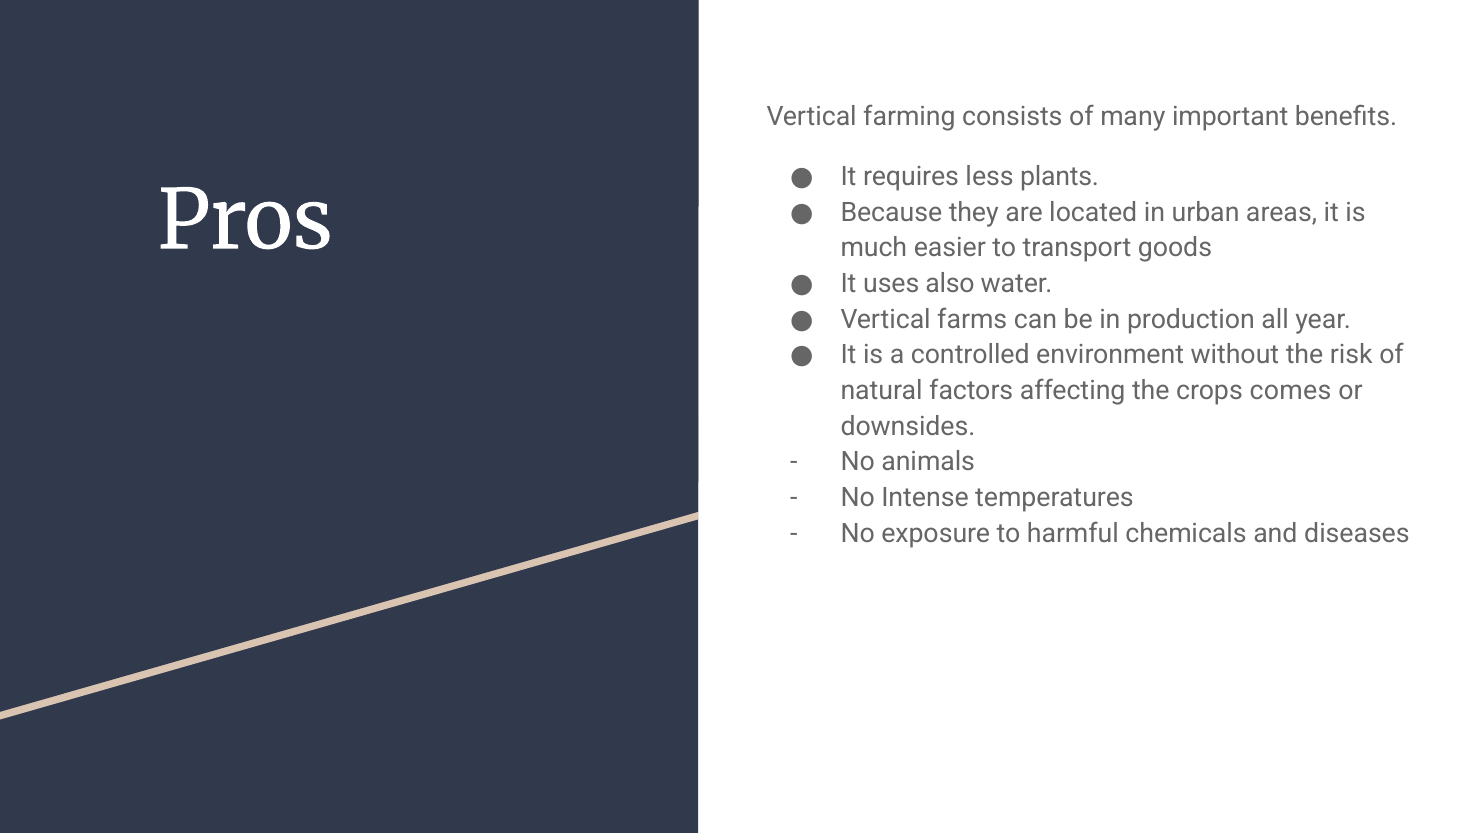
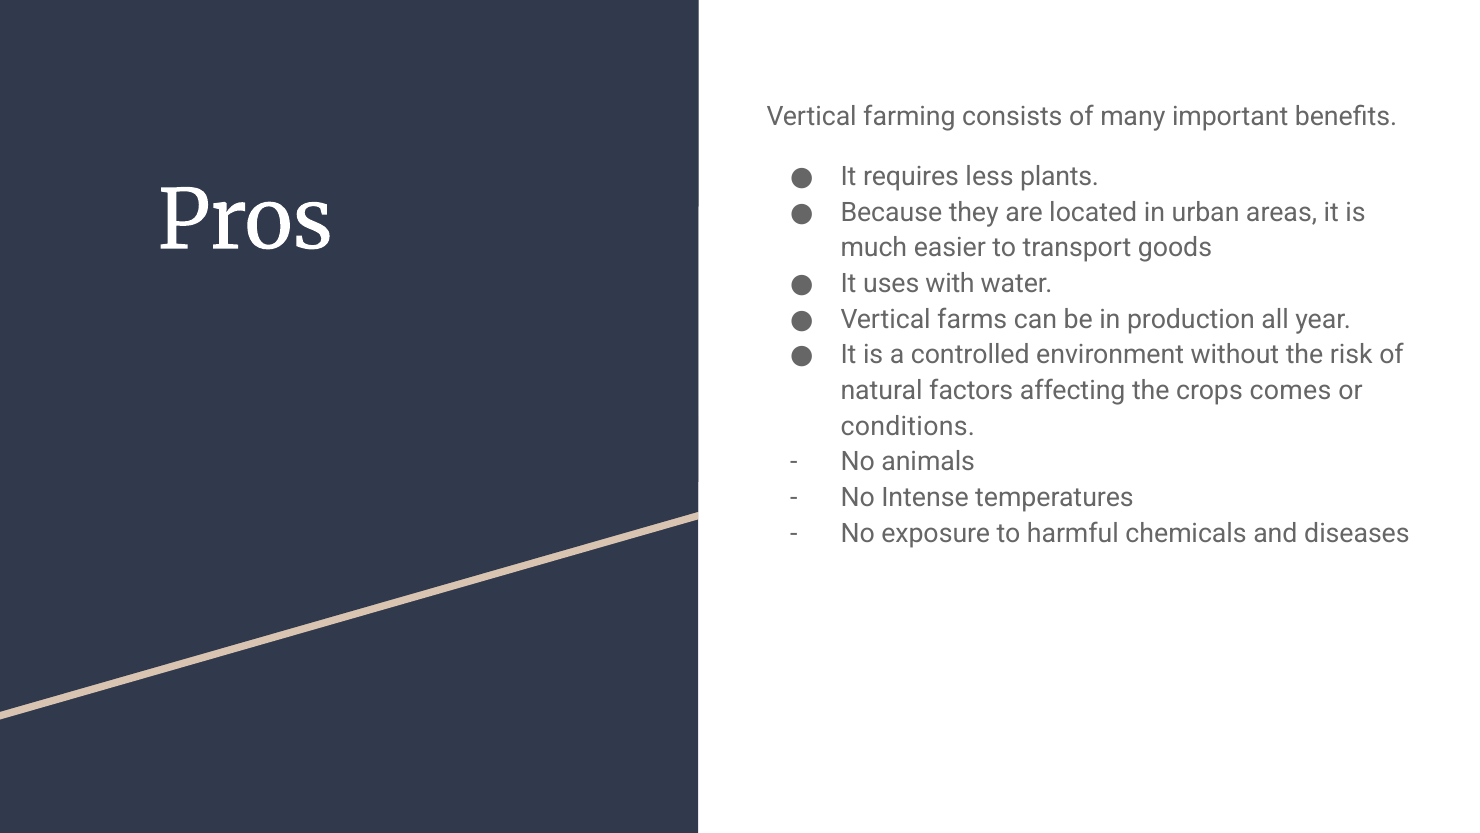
also: also -> with
downsides: downsides -> conditions
